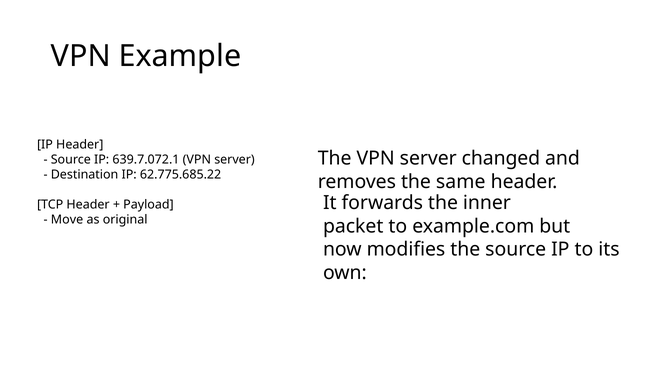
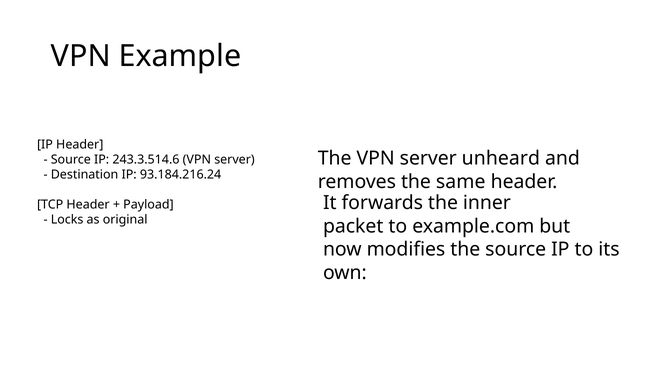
changed: changed -> unheard
639.7.072.1: 639.7.072.1 -> 243.3.514.6
62.775.685.22: 62.775.685.22 -> 93.184.216.24
Move: Move -> Locks
